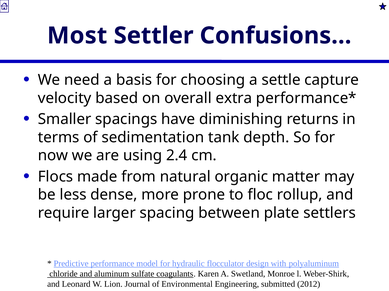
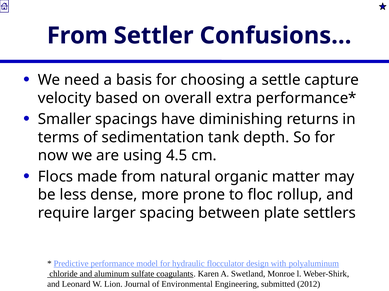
Most at (77, 36): Most -> From
2.4: 2.4 -> 4.5
